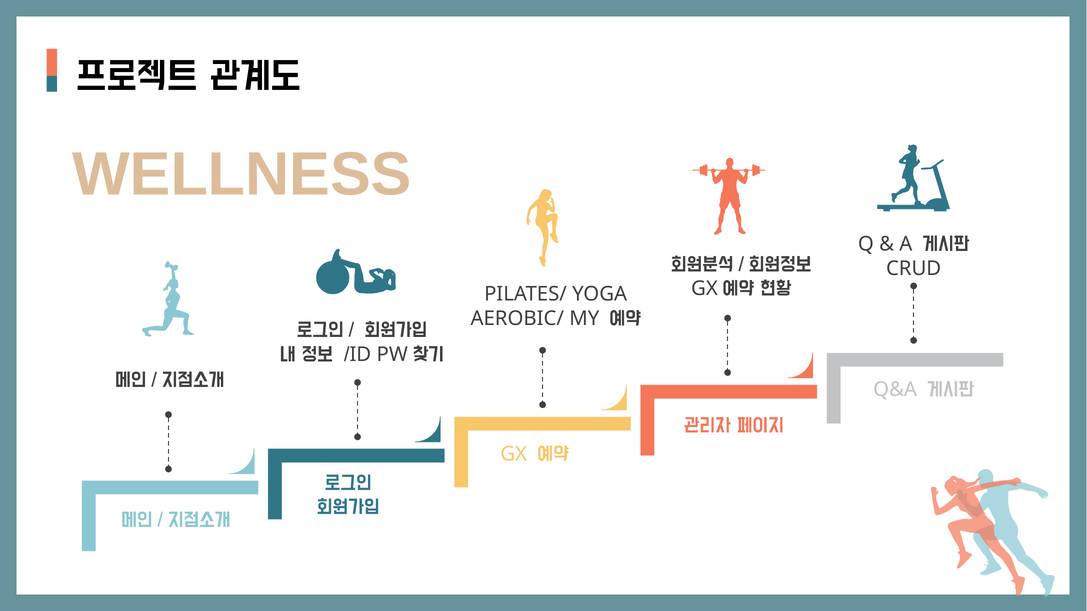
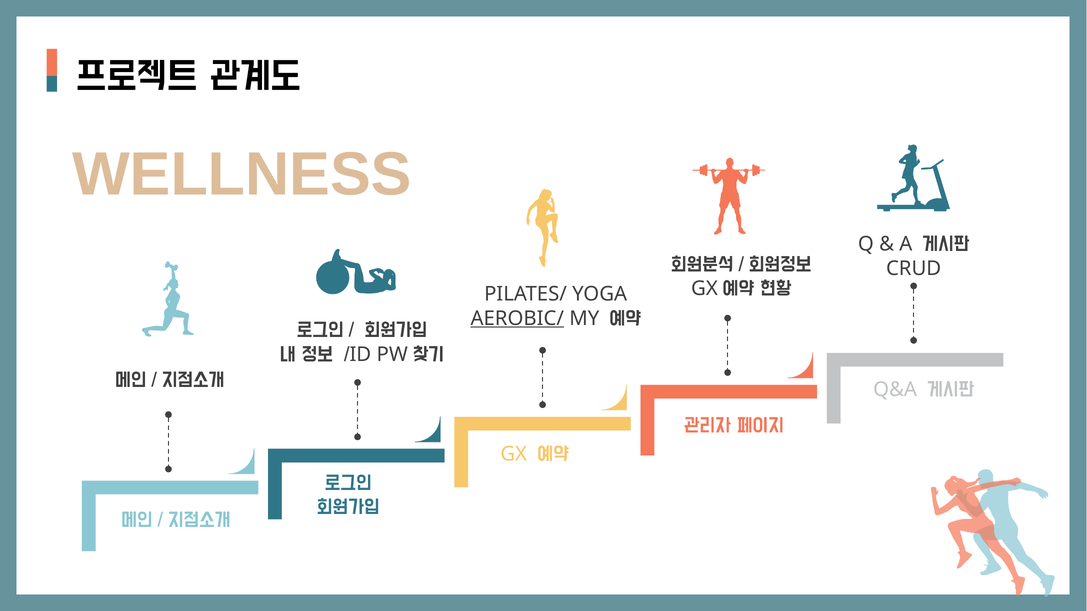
AEROBIC/ underline: none -> present
